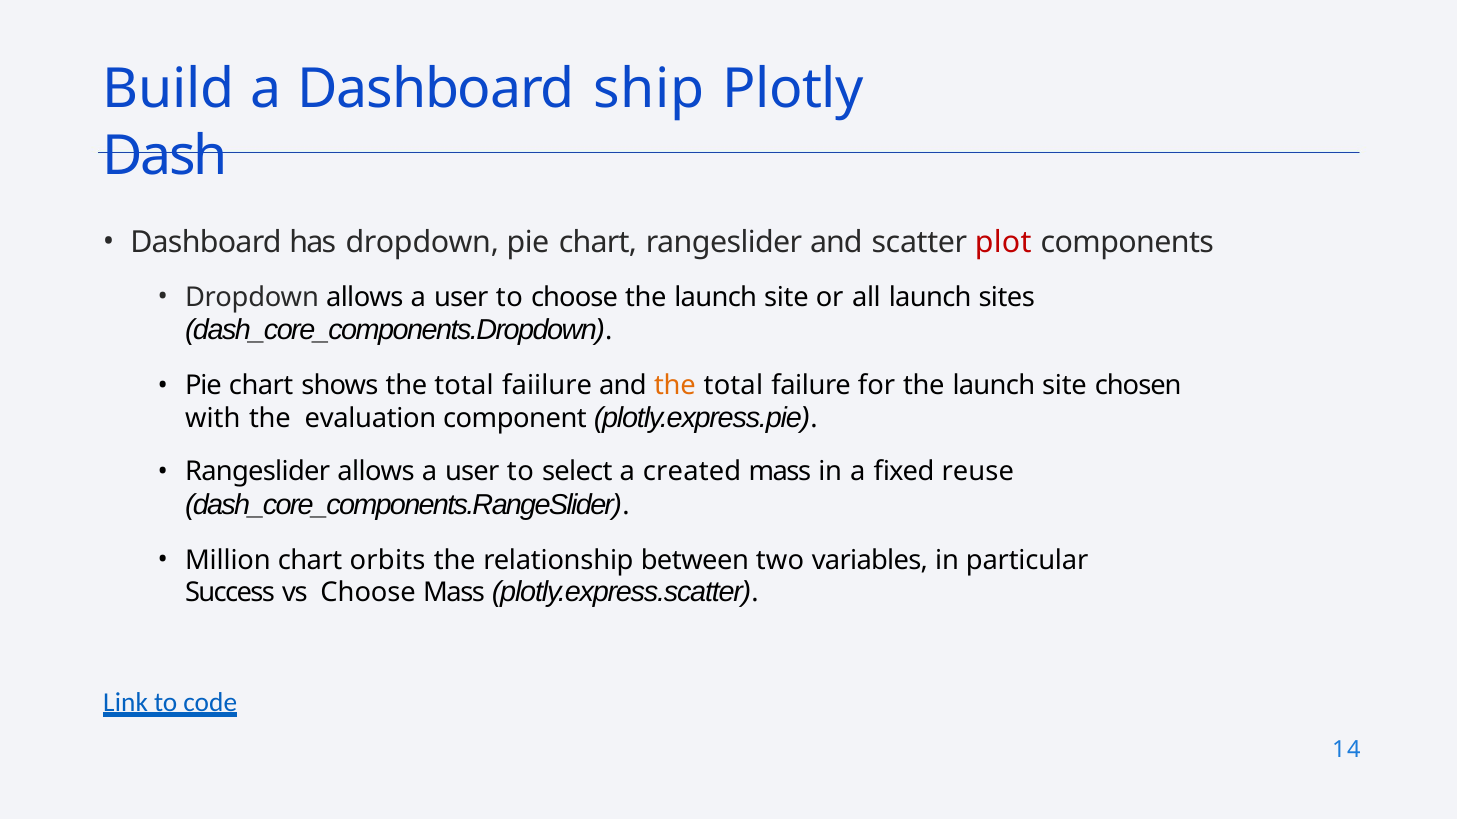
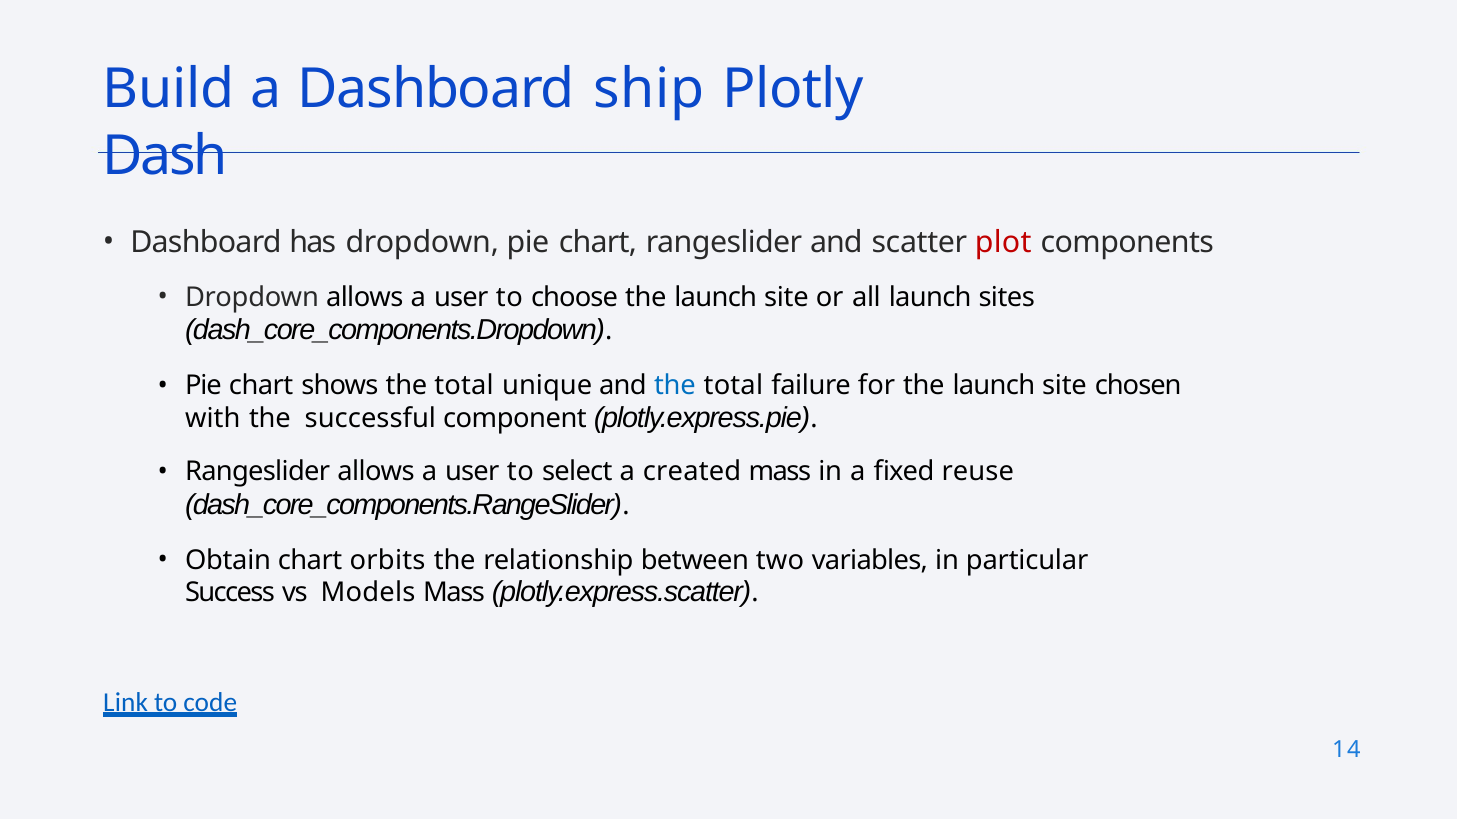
faiilure: faiilure -> unique
the at (675, 386) colour: orange -> blue
evaluation: evaluation -> successful
Million: Million -> Obtain
vs Choose: Choose -> Models
